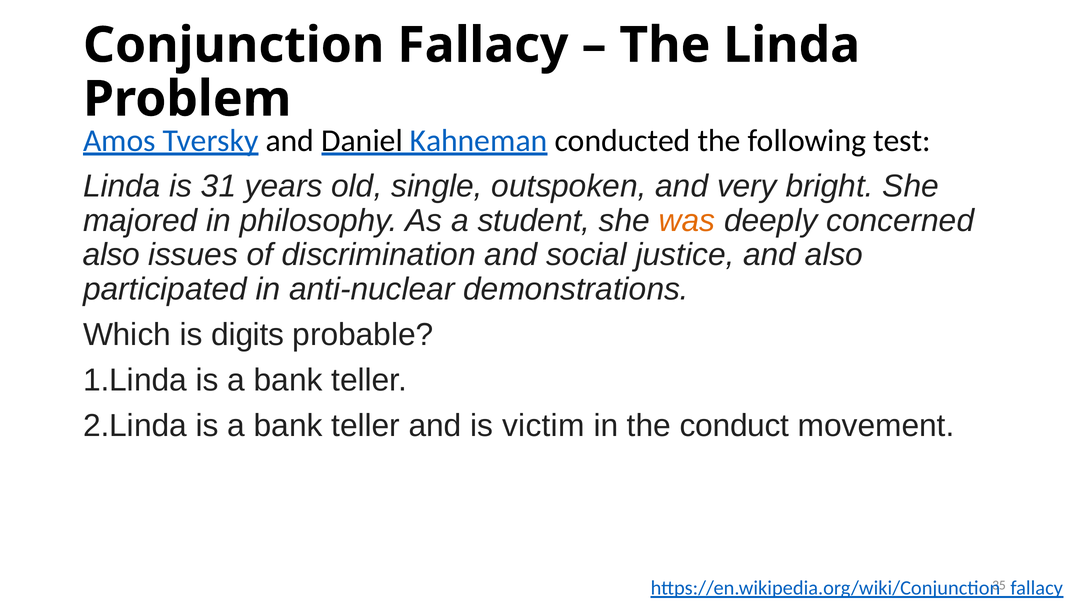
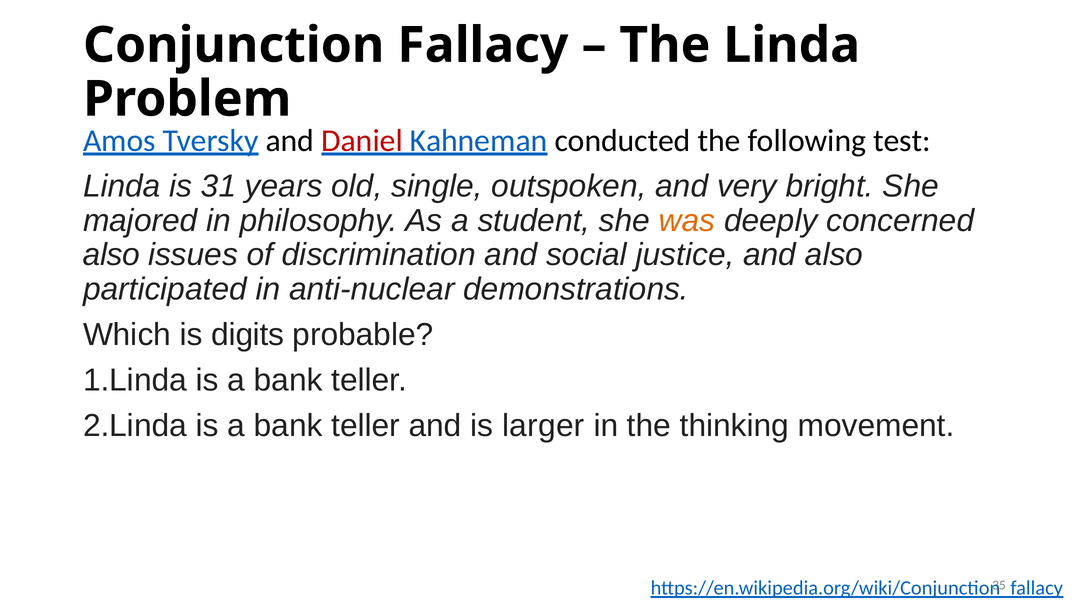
Daniel colour: black -> red
victim: victim -> larger
conduct: conduct -> thinking
